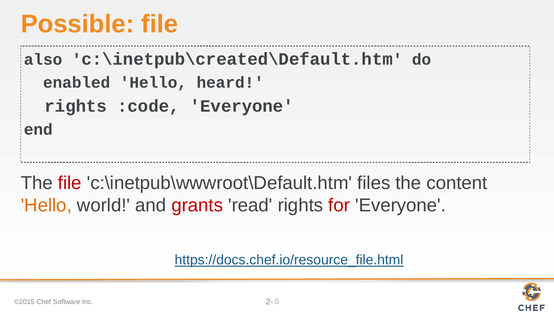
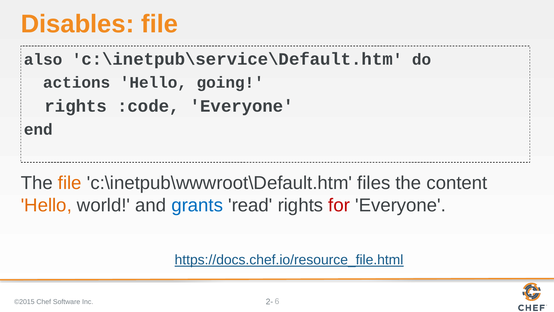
Possible: Possible -> Disables
c:\inetpub\created\Default.htm: c:\inetpub\created\Default.htm -> c:\inetpub\service\Default.htm
enabled: enabled -> actions
heard: heard -> going
file at (70, 183) colour: red -> orange
grants colour: red -> blue
